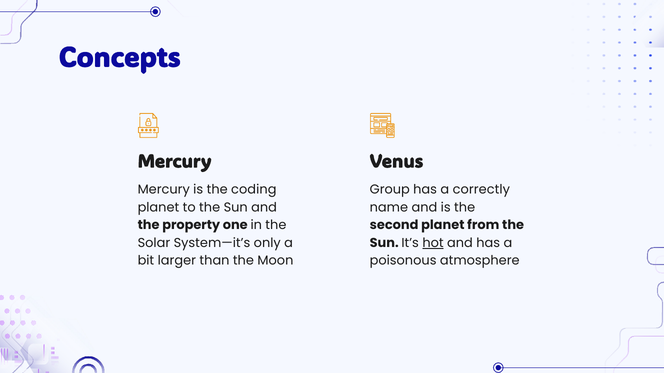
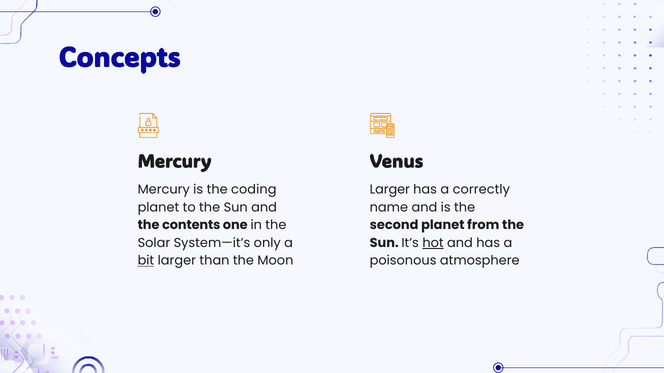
Group at (390, 190): Group -> Larger
property: property -> contents
bit underline: none -> present
